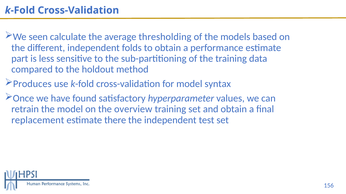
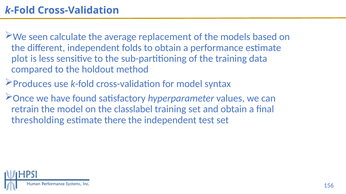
thresholding: thresholding -> replacement
part: part -> plot
overview: overview -> classlabel
replacement: replacement -> thresholding
